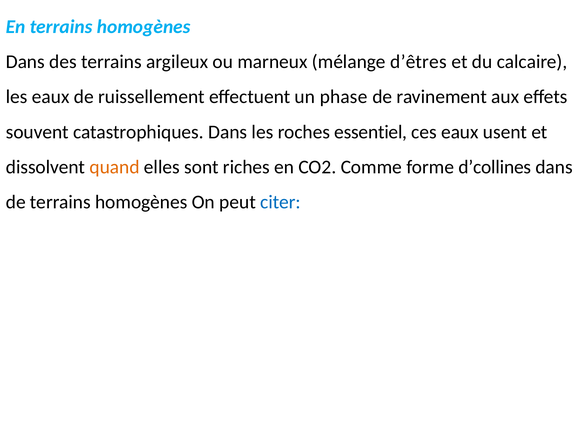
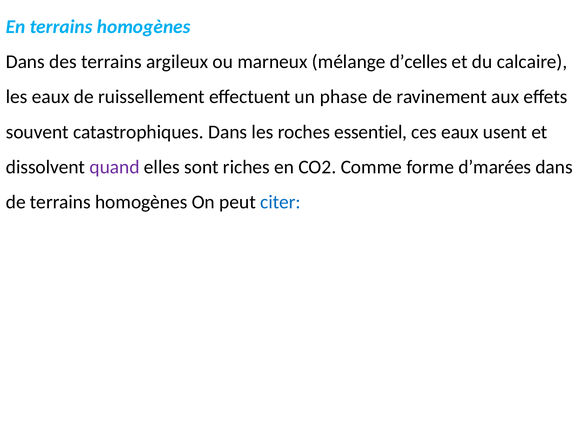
d’êtres: d’êtres -> d’celles
quand colour: orange -> purple
d’collines: d’collines -> d’marées
